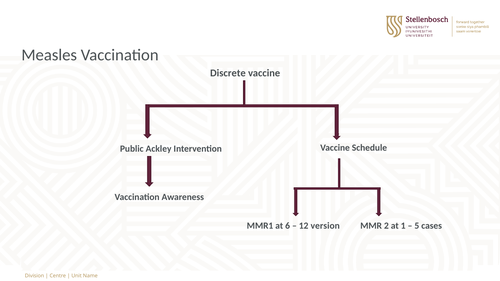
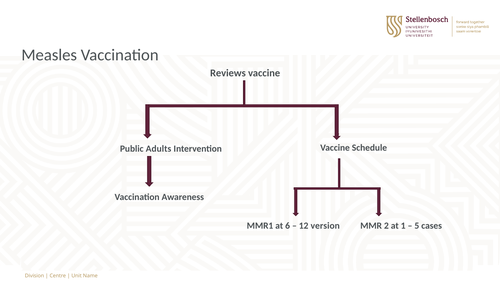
Discrete: Discrete -> Reviews
Ackley: Ackley -> Adults
